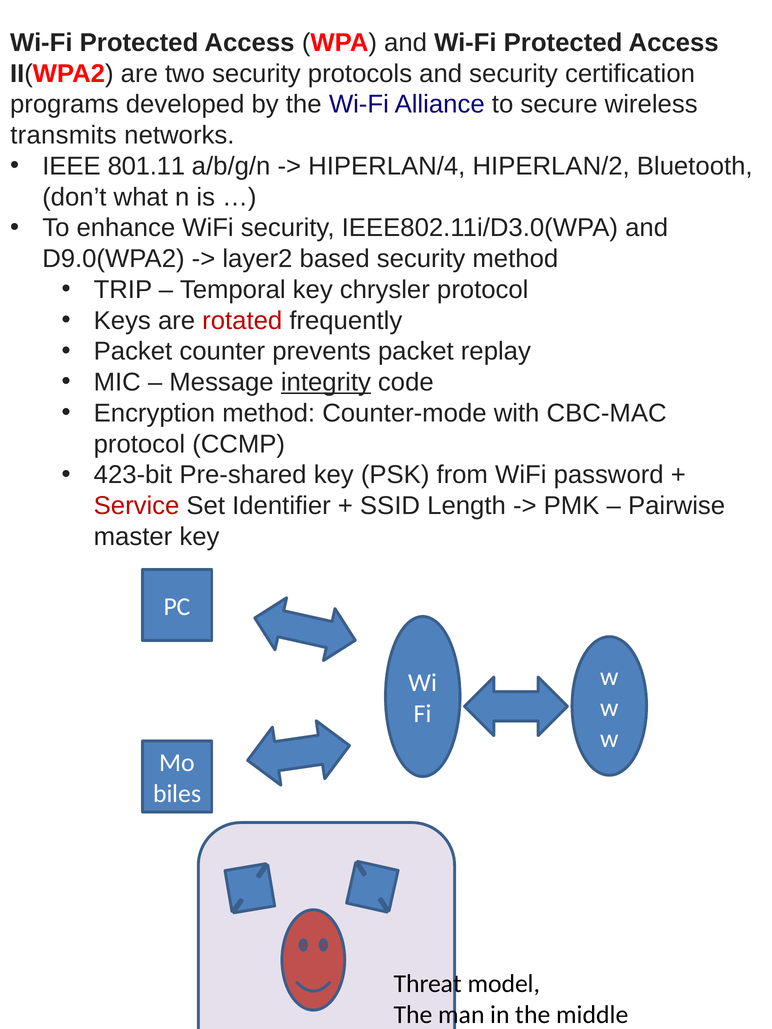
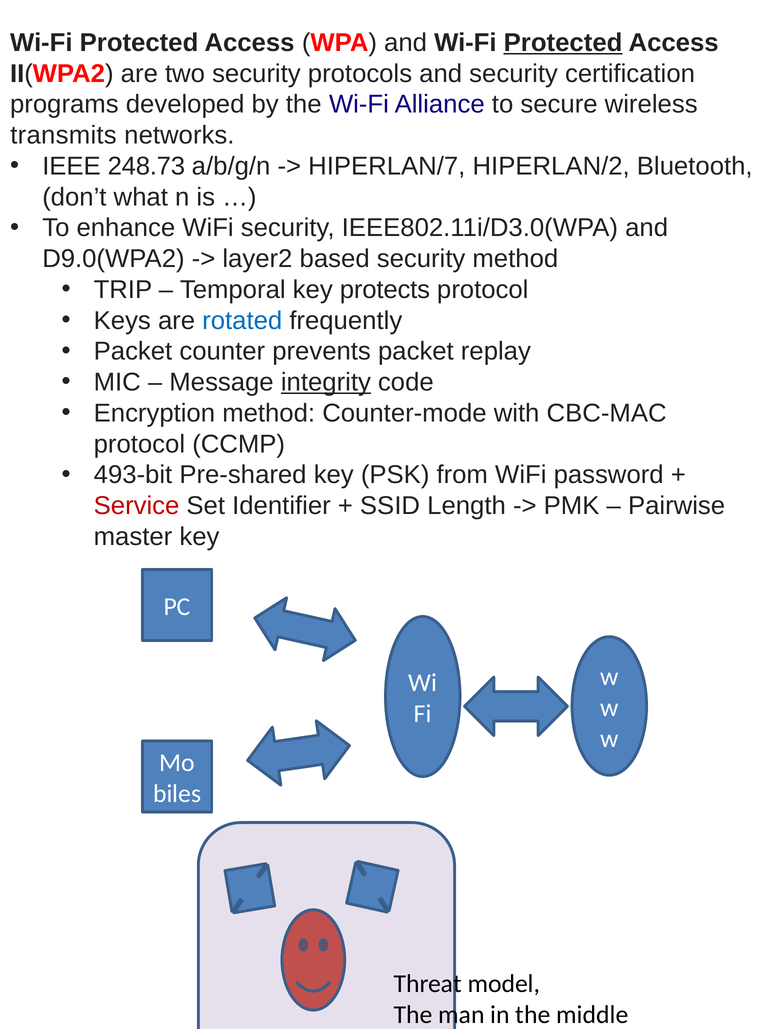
Protected at (563, 43) underline: none -> present
801.11: 801.11 -> 248.73
HIPERLAN/4: HIPERLAN/4 -> HIPERLAN/7
chrysler: chrysler -> protects
rotated colour: red -> blue
423-bit: 423-bit -> 493-bit
